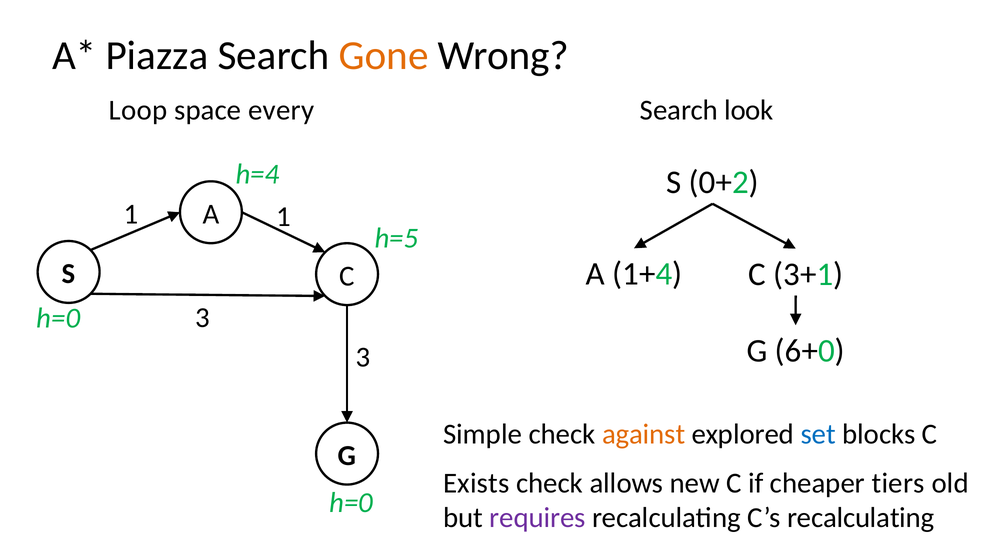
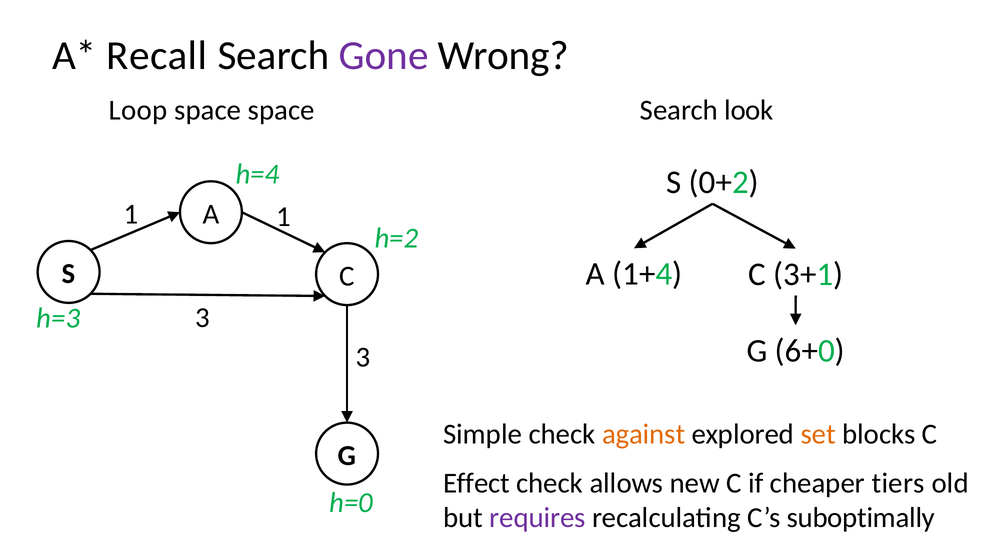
Piazza: Piazza -> Recall
Gone colour: orange -> purple
space every: every -> space
h=5: h=5 -> h=2
h=0 at (58, 318): h=0 -> h=3
set colour: blue -> orange
Exists: Exists -> Effect
C’s recalculating: recalculating -> suboptimally
